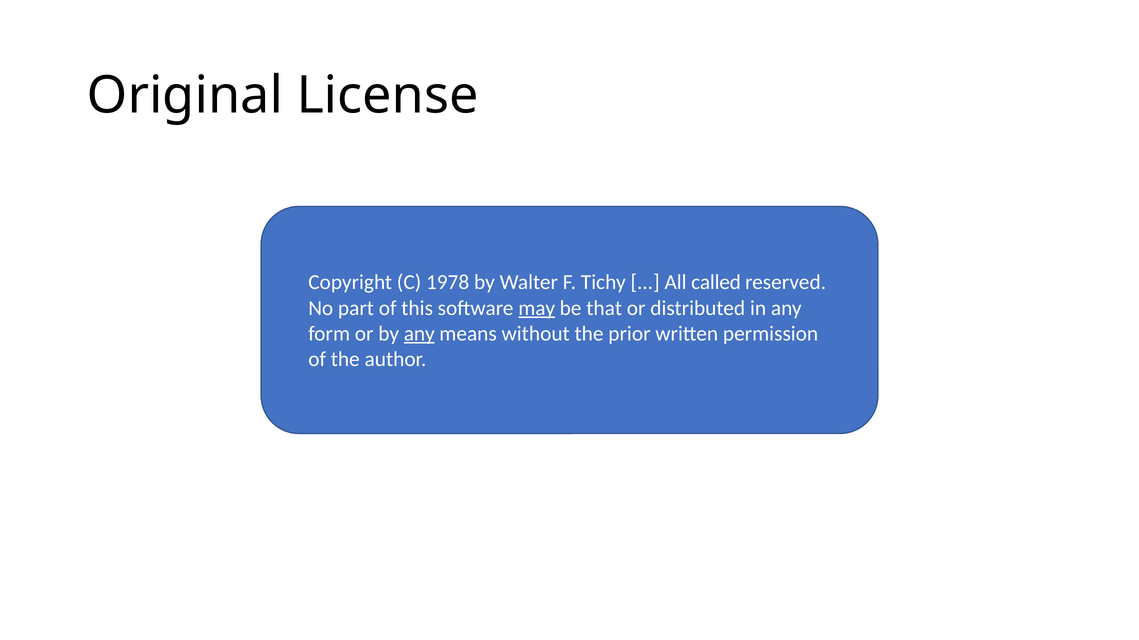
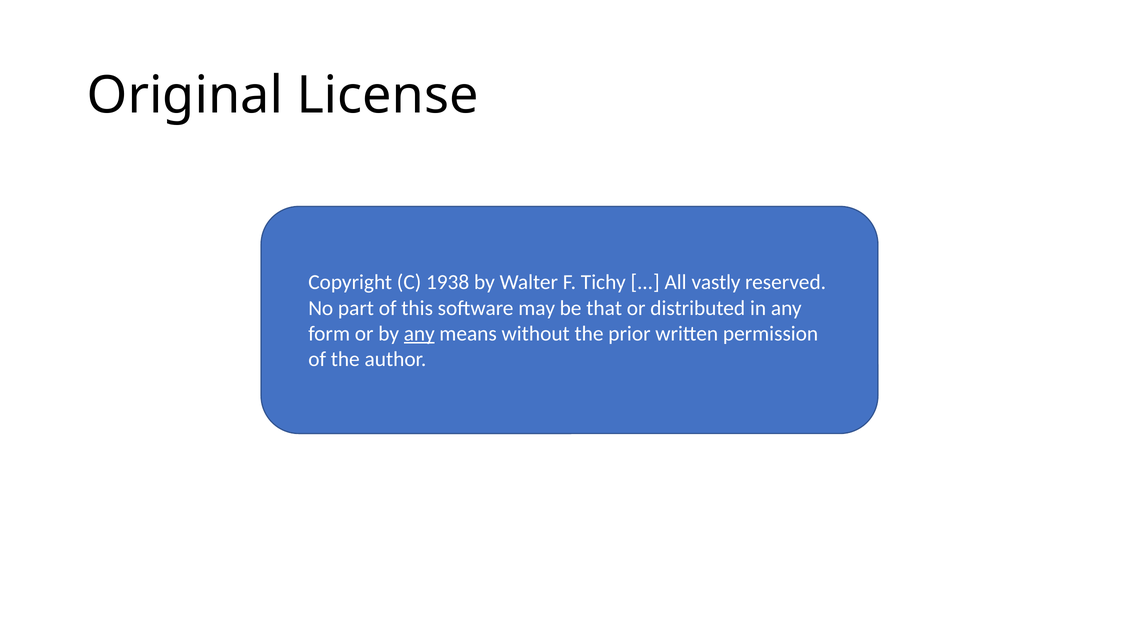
1978: 1978 -> 1938
called: called -> vastly
may underline: present -> none
